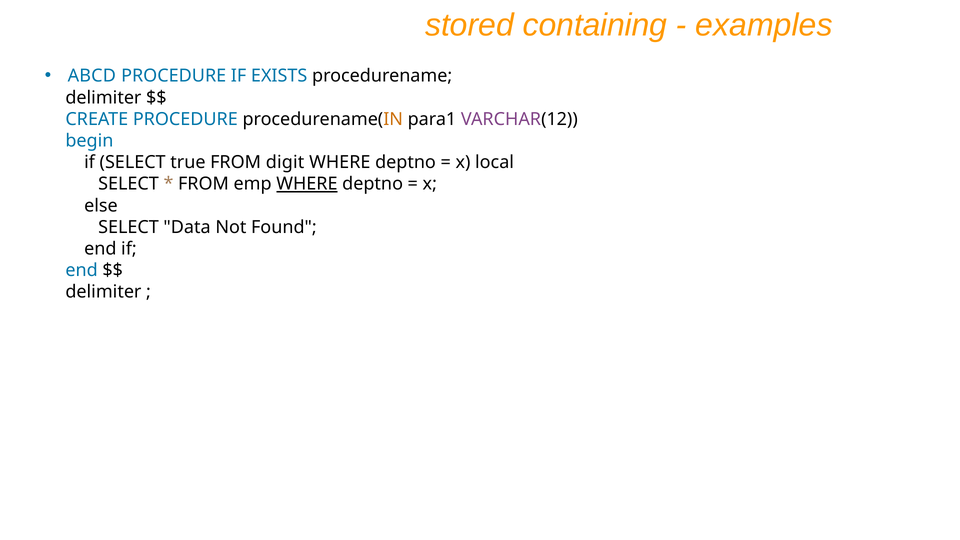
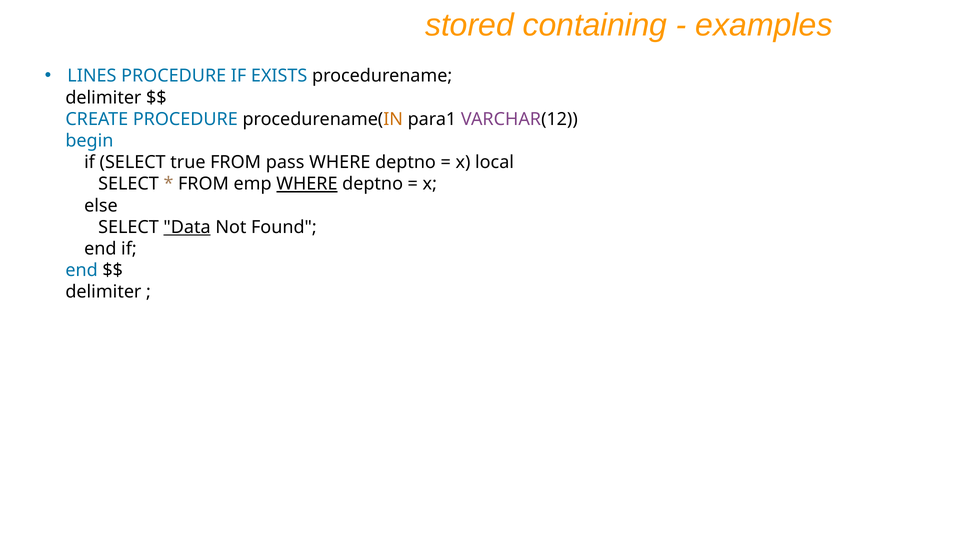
ABCD: ABCD -> LINES
digit: digit -> pass
Data underline: none -> present
